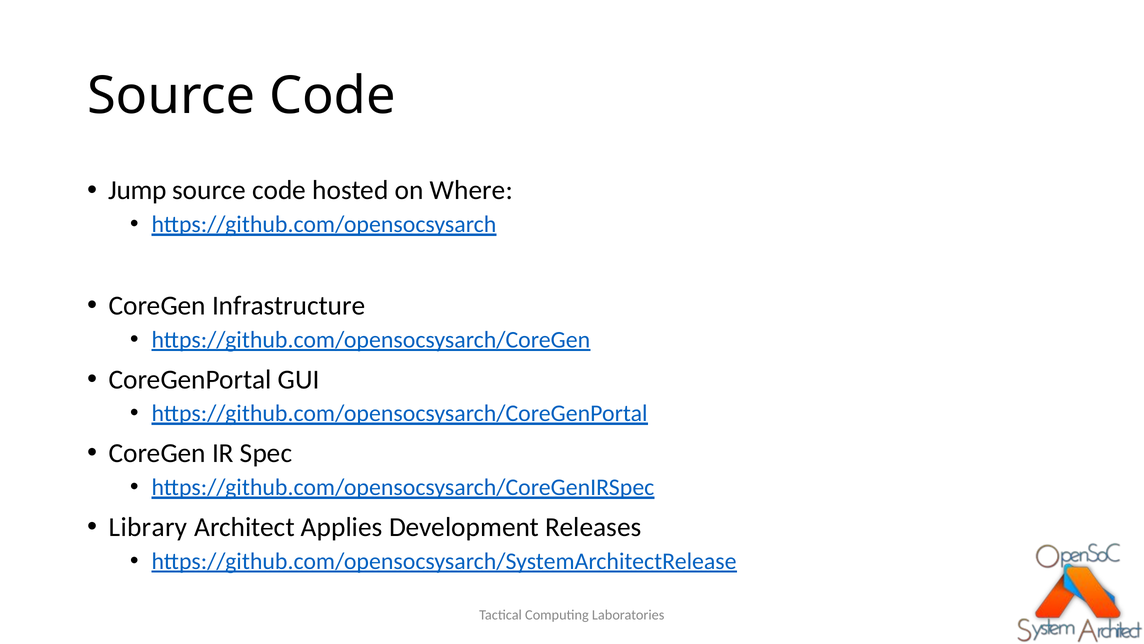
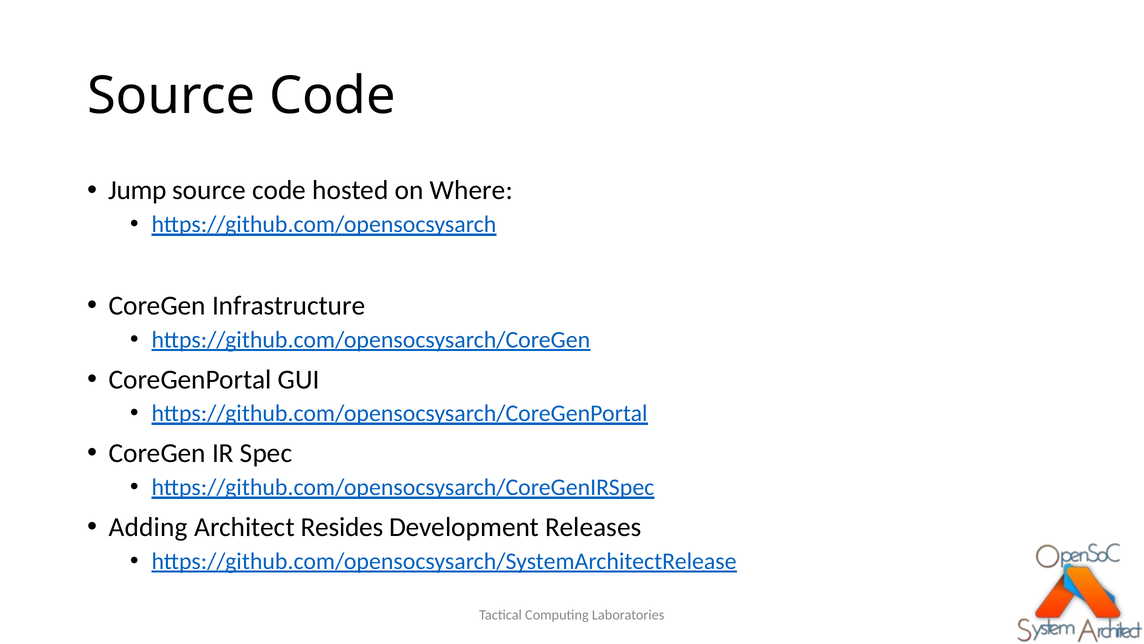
Library: Library -> Adding
Applies: Applies -> Resides
